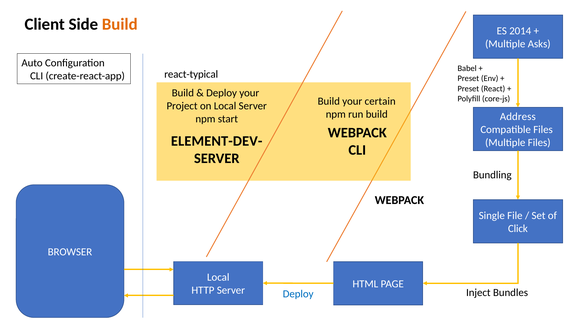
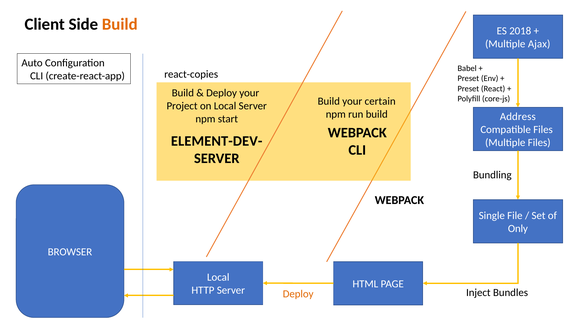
2014: 2014 -> 2018
Asks: Asks -> Ajax
react-typical: react-typical -> react-copies
Click: Click -> Only
Deploy at (298, 294) colour: blue -> orange
